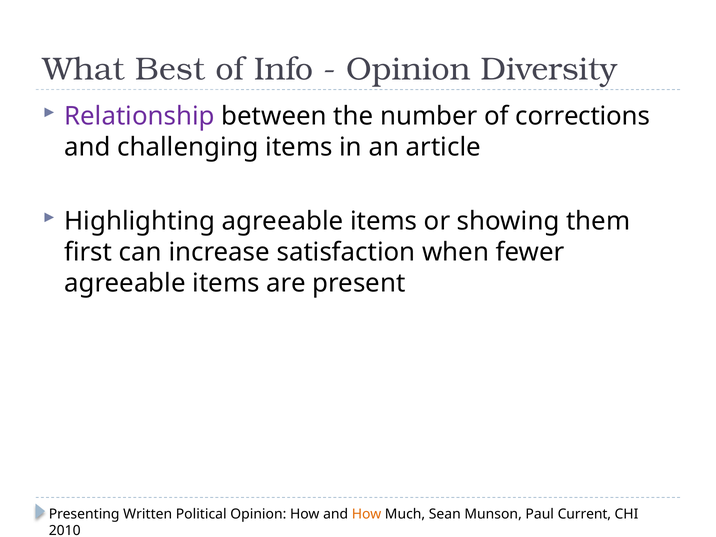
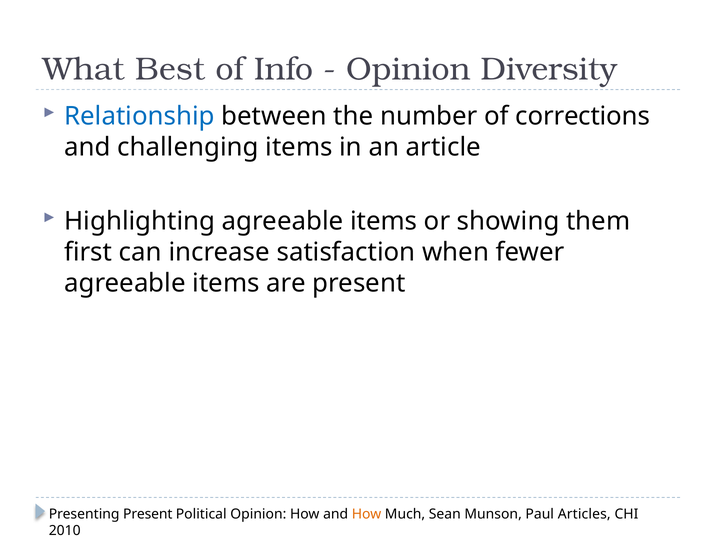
Relationship colour: purple -> blue
Presenting Written: Written -> Present
Current: Current -> Articles
